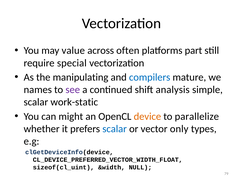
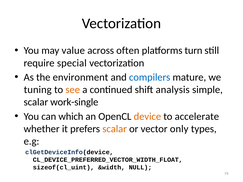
part: part -> turn
manipulating: manipulating -> environment
names: names -> tuning
see colour: purple -> orange
work-static: work-static -> work-single
might: might -> which
parallelize: parallelize -> accelerate
scalar at (115, 129) colour: blue -> orange
